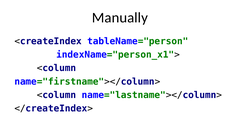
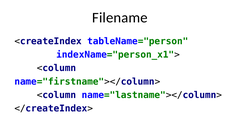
Manually: Manually -> Filename
